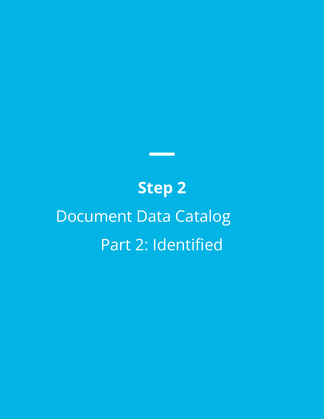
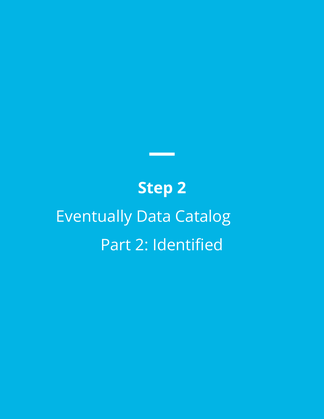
Document: Document -> Eventually
